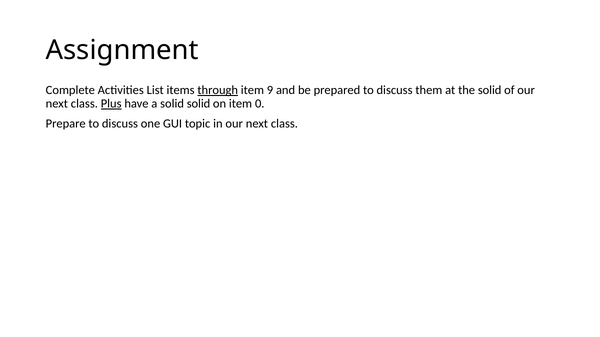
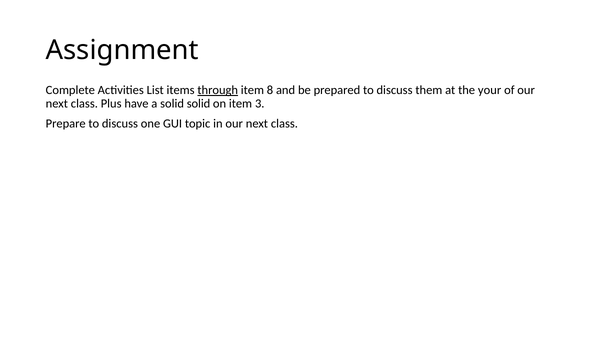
9: 9 -> 8
the solid: solid -> your
Plus underline: present -> none
0: 0 -> 3
